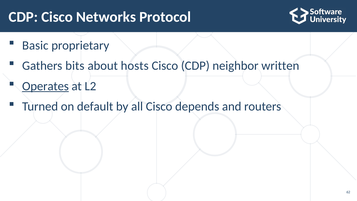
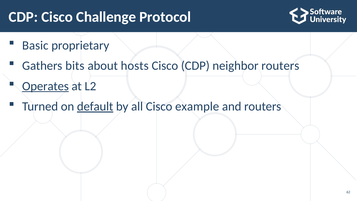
Networks: Networks -> Challenge
neighbor written: written -> routers
default underline: none -> present
depends: depends -> example
